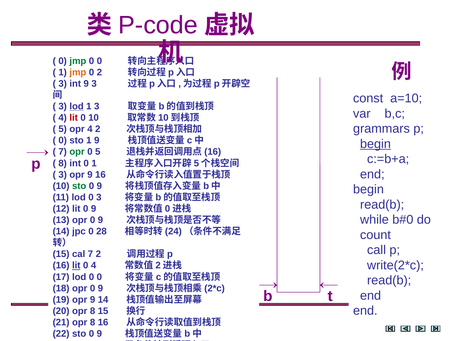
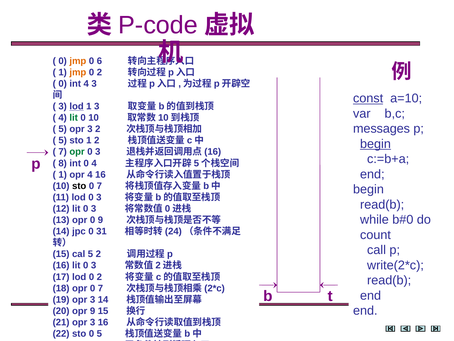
jmp at (78, 61) colour: green -> orange
0 at (99, 61): 0 -> 6
3 at (63, 84): 3 -> 0
int 9: 9 -> 4
const underline: none -> present
lit at (74, 118) colour: red -> green
grammars: grammars -> messages
5 opr 4: 4 -> 3
0 at (63, 140): 0 -> 5
1 9: 9 -> 2
5 at (98, 152): 5 -> 3
0 1: 1 -> 4
3 at (63, 174): 3 -> 1
9 at (90, 174): 9 -> 4
sto at (79, 186) colour: green -> black
9 at (99, 186): 9 -> 7
12 lit 0 9: 9 -> 3
28: 28 -> 31
cal 7: 7 -> 5
lit at (76, 265) underline: present -> none
4 at (94, 265): 4 -> 3
lod 0 0: 0 -> 2
18 opr 0 9: 9 -> 7
19 opr 9: 9 -> 3
20 opr 8: 8 -> 9
21 opr 8: 8 -> 3
22 sto 0 9: 9 -> 5
